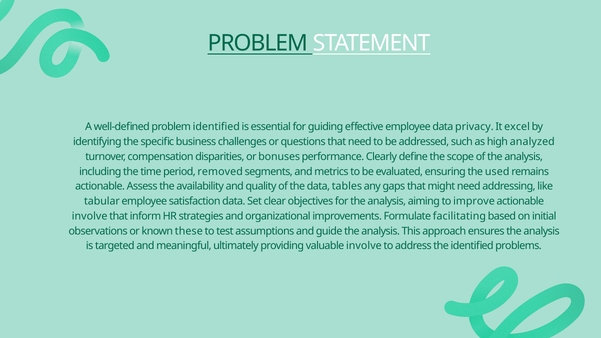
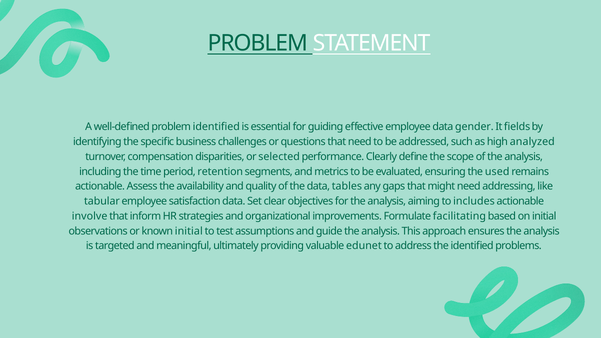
privacy: privacy -> gender
excel: excel -> fields
bonuses: bonuses -> selected
removed: removed -> retention
improve: improve -> includes
known these: these -> initial
valuable involve: involve -> edunet
